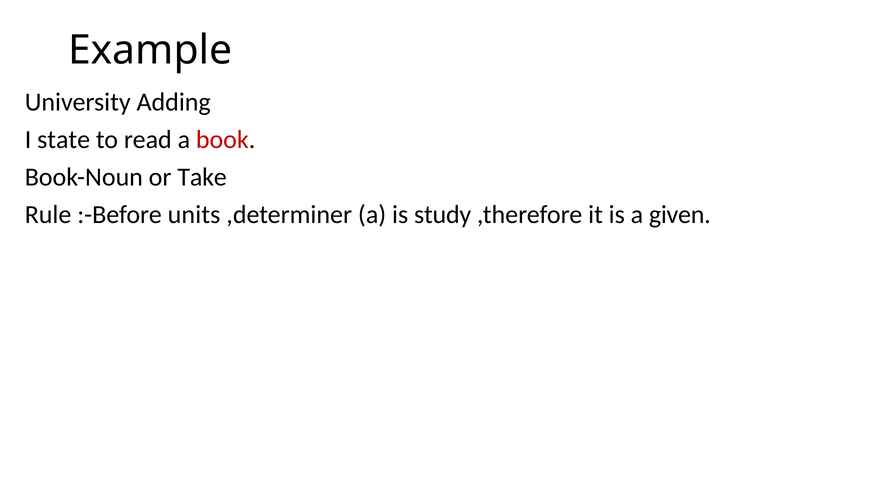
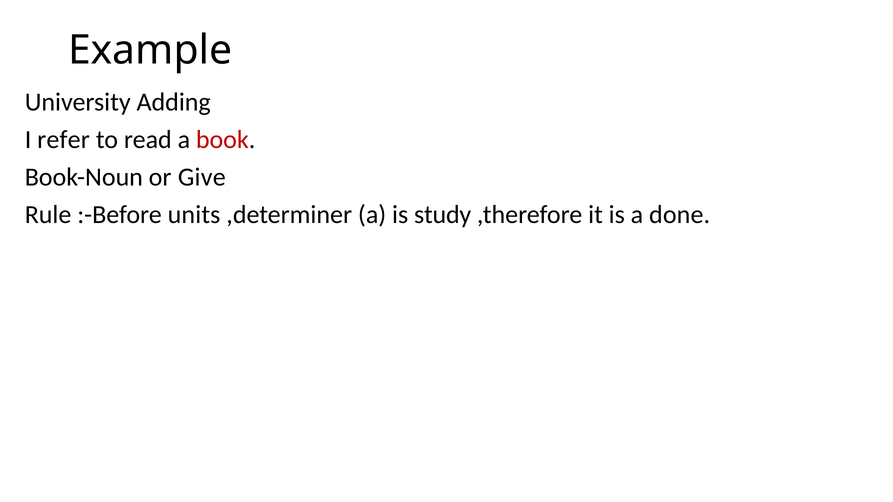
state: state -> refer
Take: Take -> Give
given: given -> done
